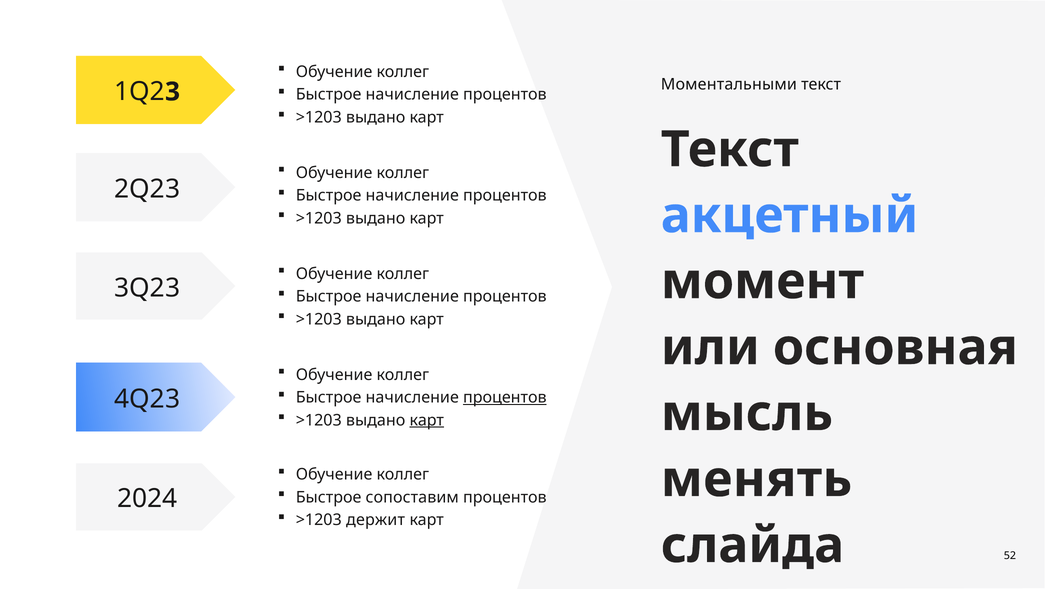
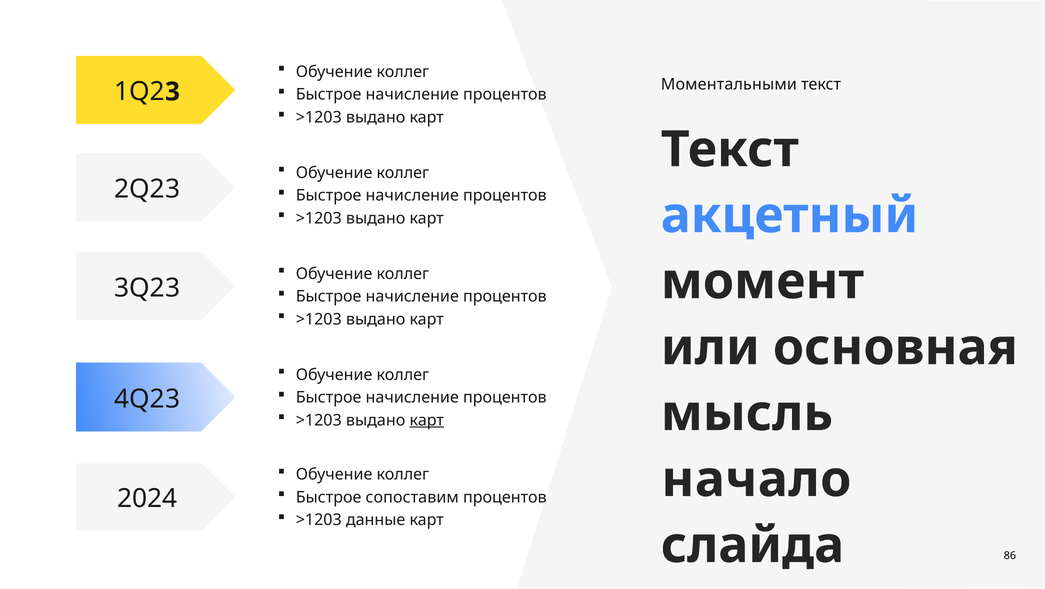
процентов at (505, 398) underline: present -> none
менять: менять -> начало
держит: держит -> данные
52: 52 -> 86
